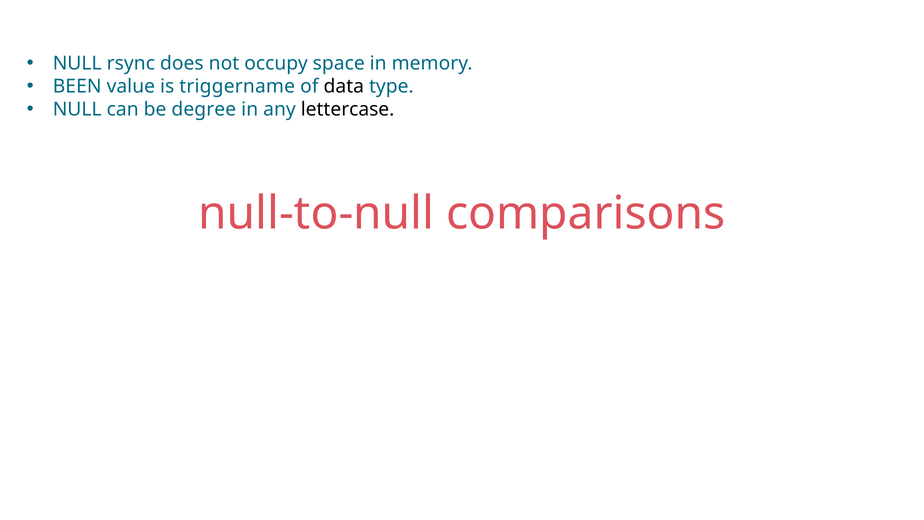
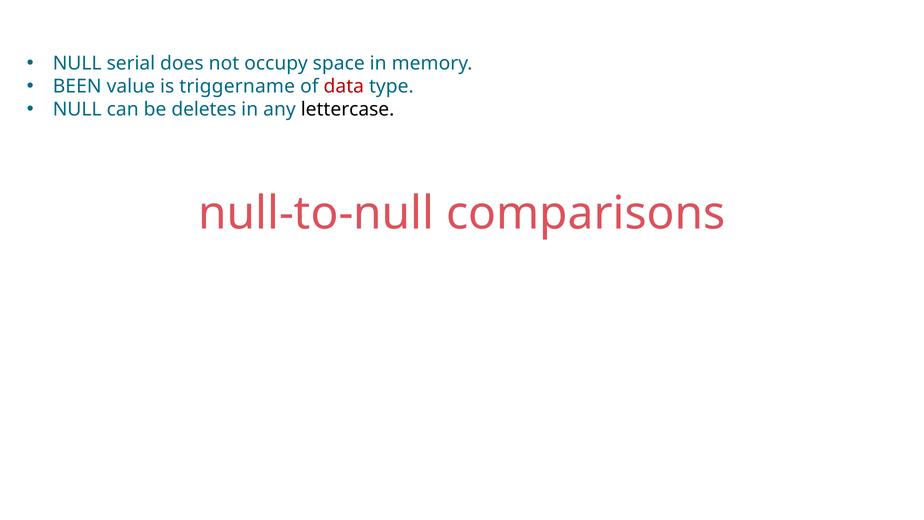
rsync: rsync -> serial
data colour: black -> red
degree: degree -> deletes
